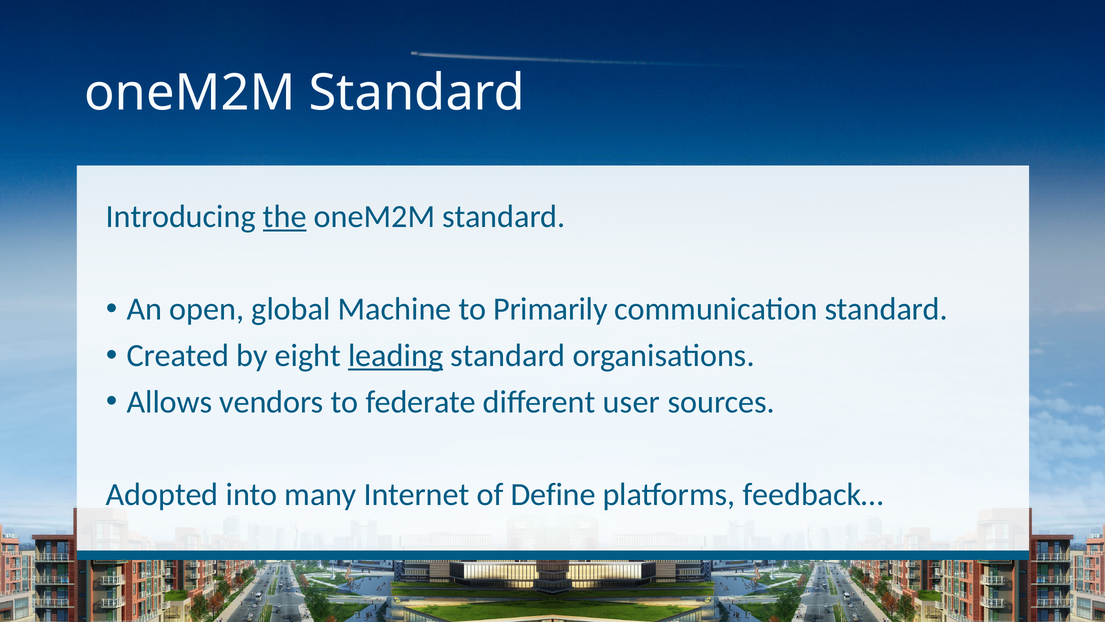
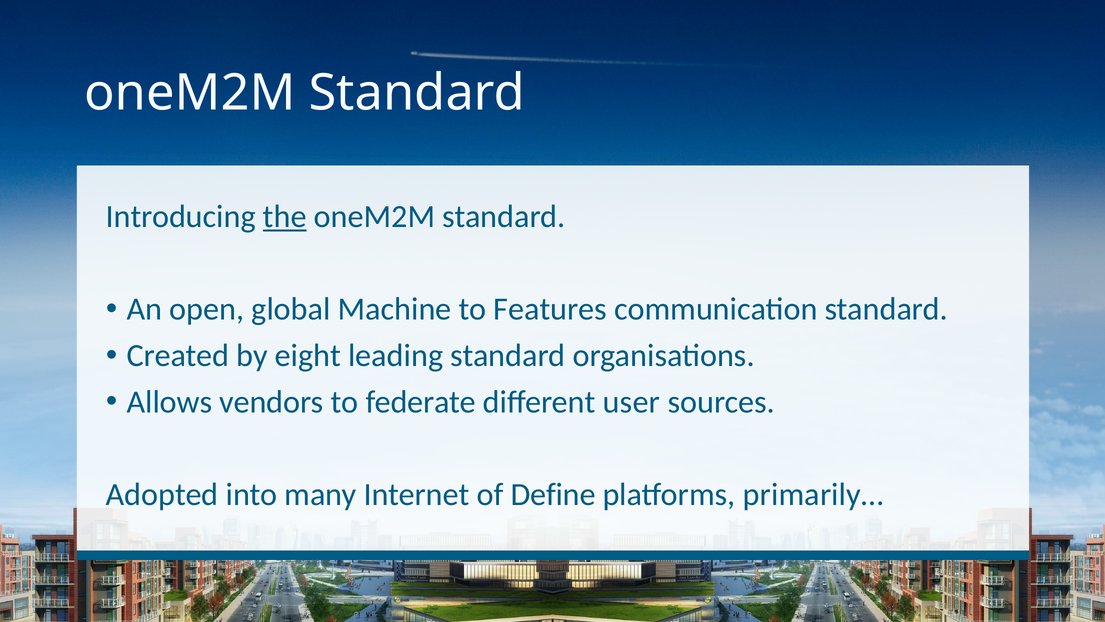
Primarily: Primarily -> Features
leading underline: present -> none
feedback…: feedback… -> primarily…
